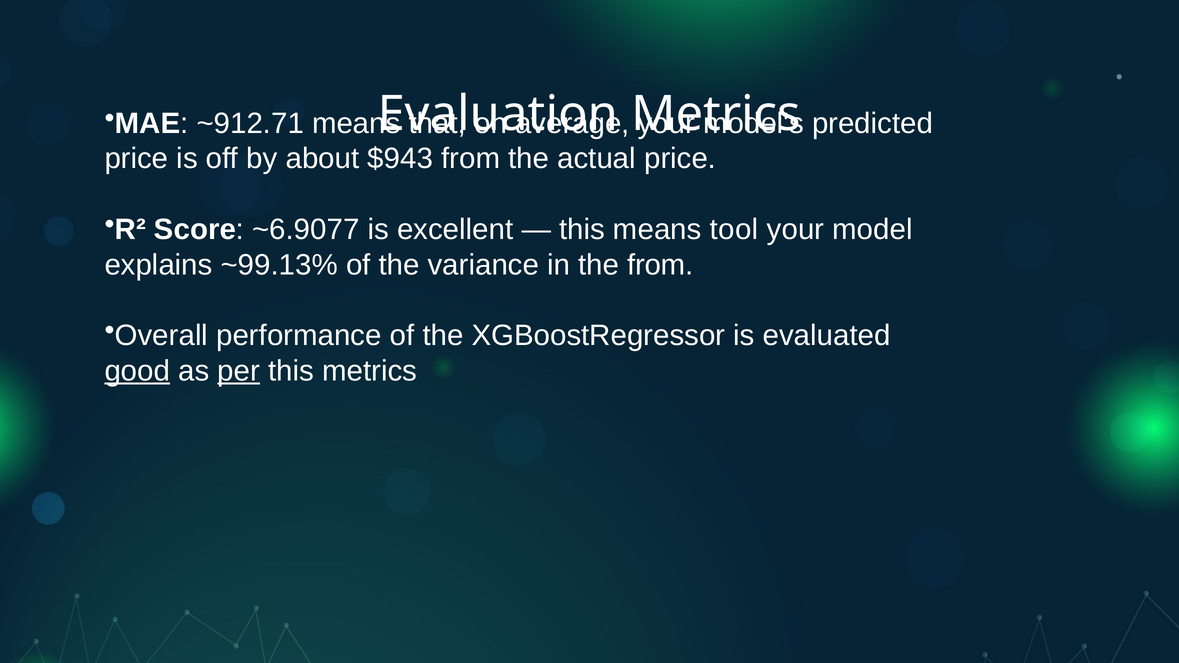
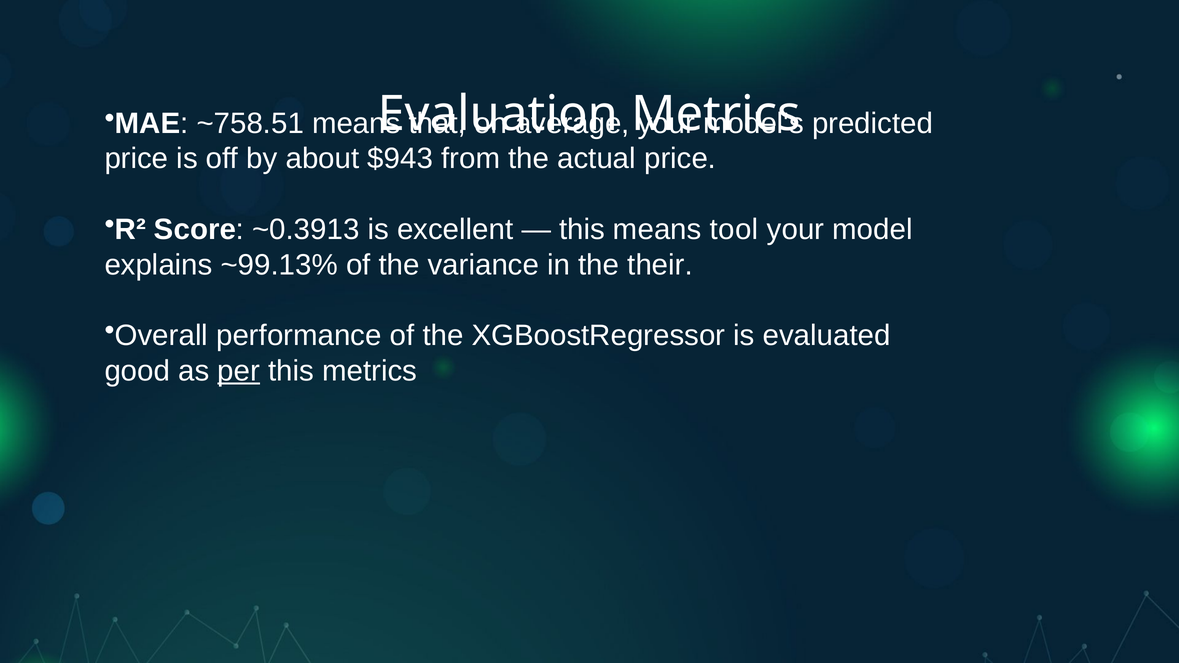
~912.71: ~912.71 -> ~758.51
~6.9077: ~6.9077 -> ~0.3913
the from: from -> their
good underline: present -> none
